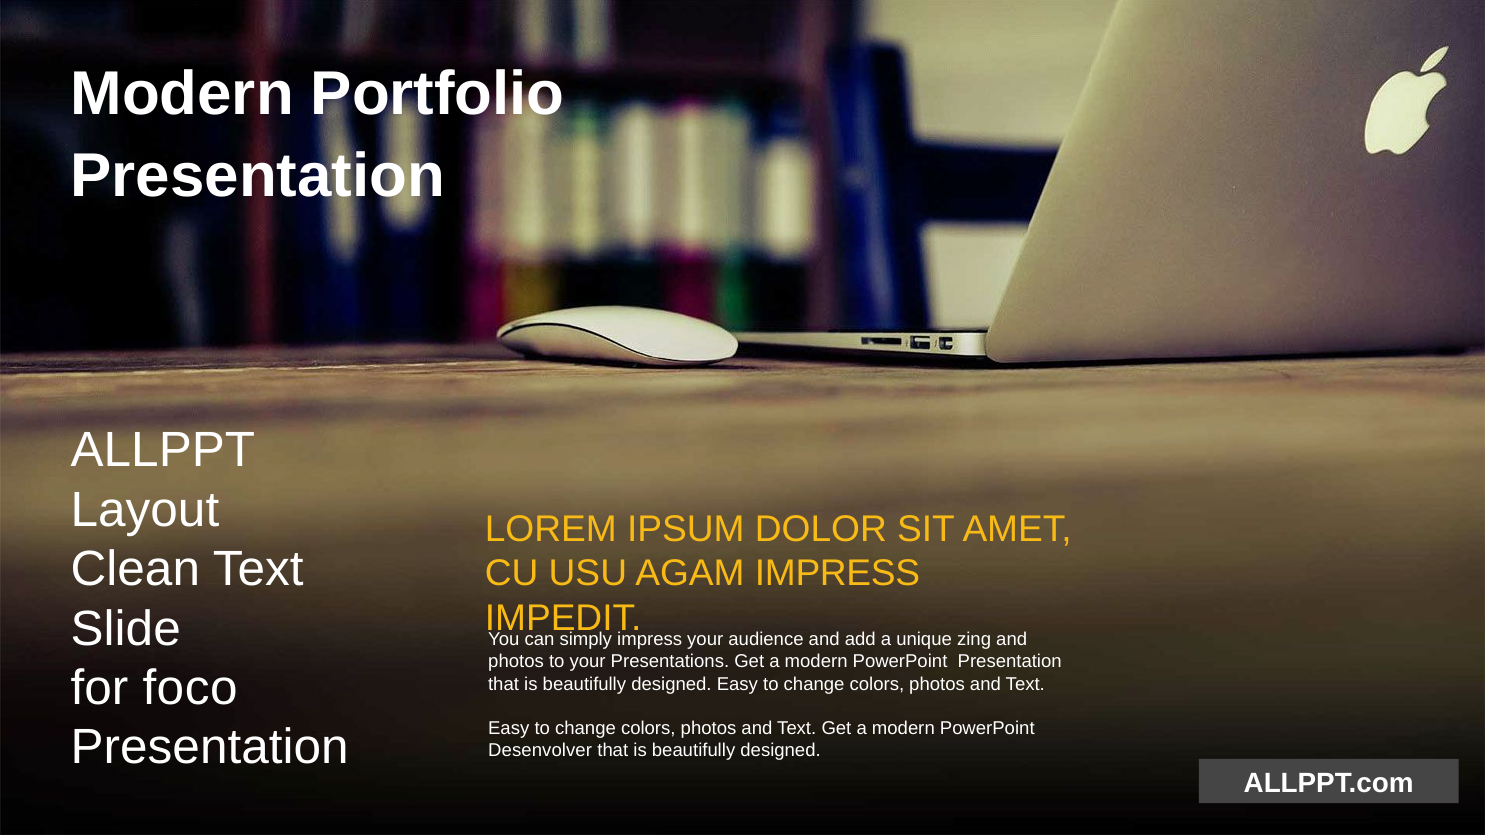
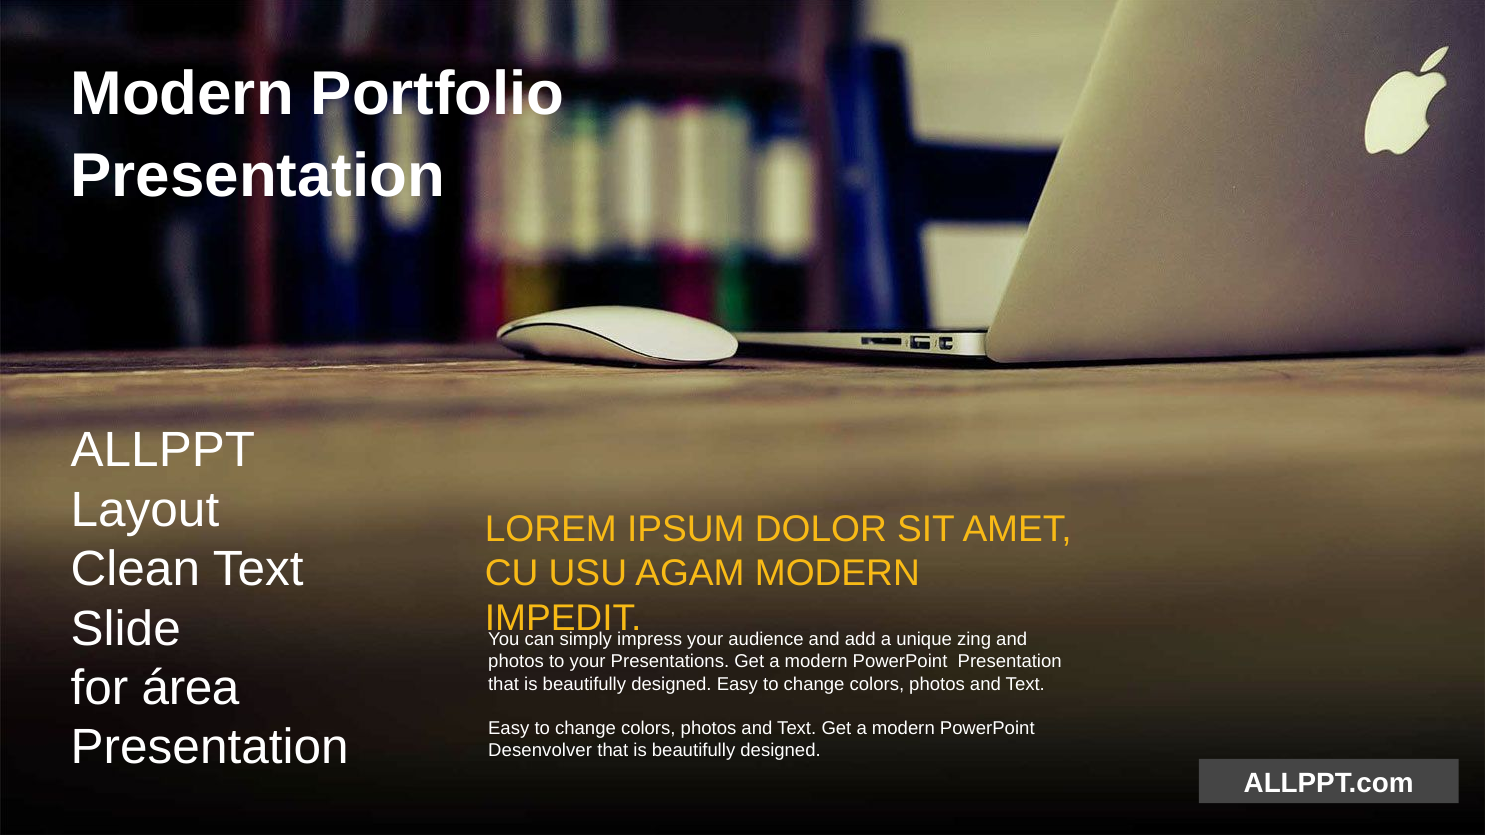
AGAM IMPRESS: IMPRESS -> MODERN
foco: foco -> área
